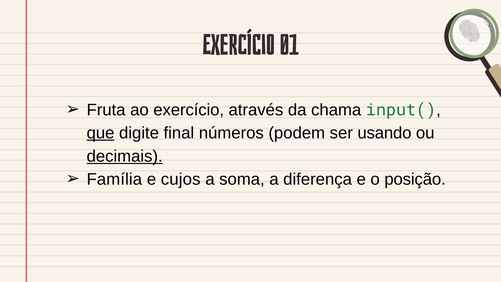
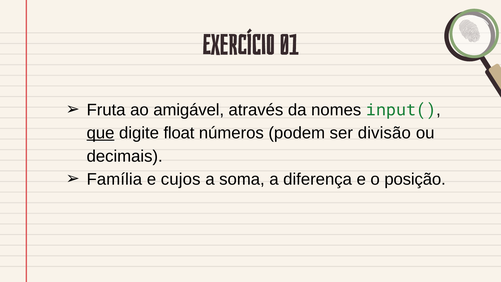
ao exercício: exercício -> amigável
chama: chama -> nomes
final: final -> float
usando: usando -> divisão
decimais underline: present -> none
